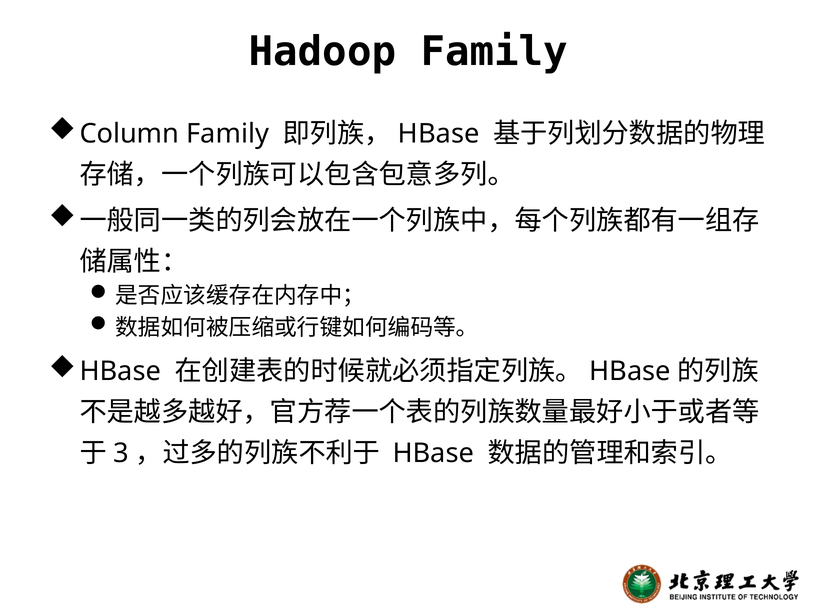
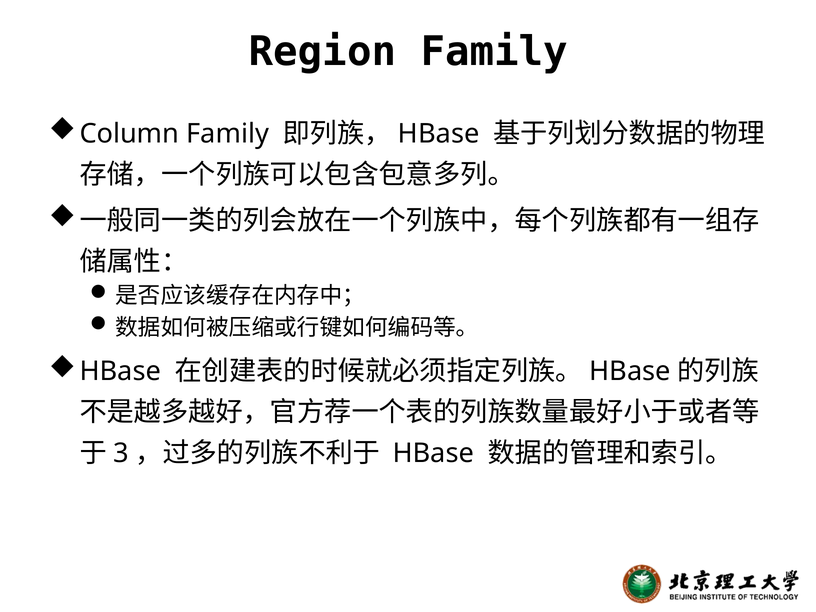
Hadoop: Hadoop -> Region
